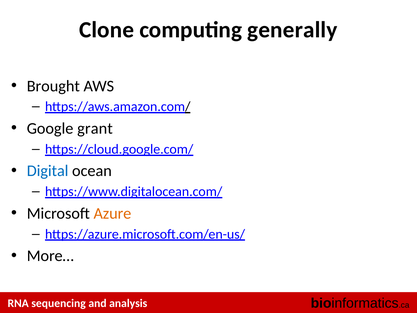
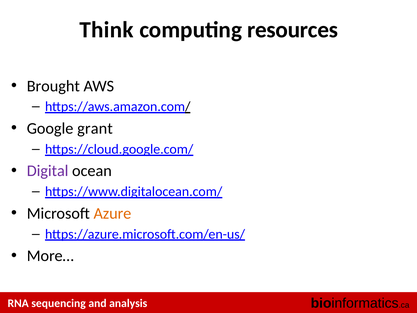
Clone: Clone -> Think
generally: generally -> resources
Digital colour: blue -> purple
